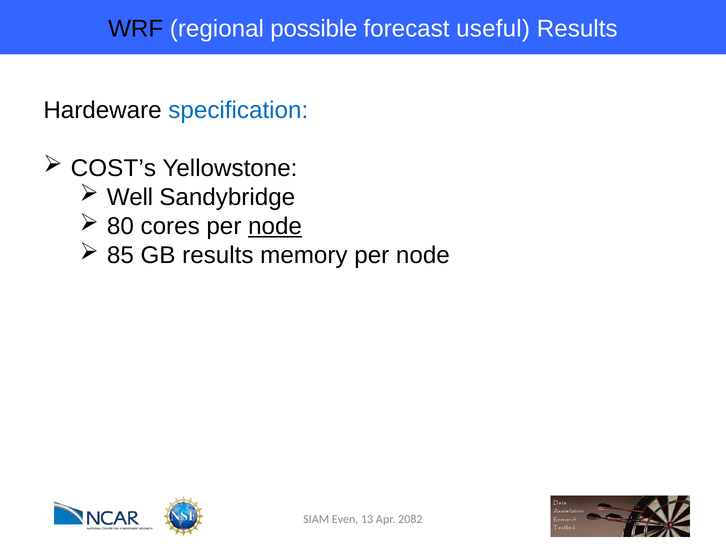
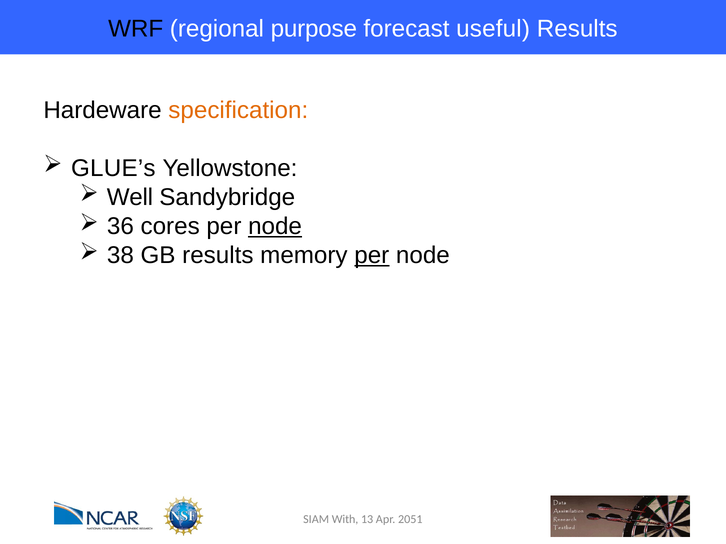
possible: possible -> purpose
specification colour: blue -> orange
COST’s: COST’s -> GLUE’s
80: 80 -> 36
85: 85 -> 38
per at (372, 256) underline: none -> present
Even: Even -> With
2082: 2082 -> 2051
